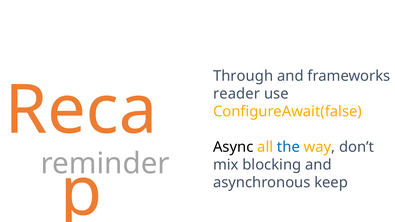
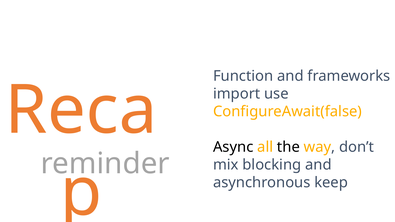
Through: Through -> Function
reader: reader -> import
the colour: blue -> black
